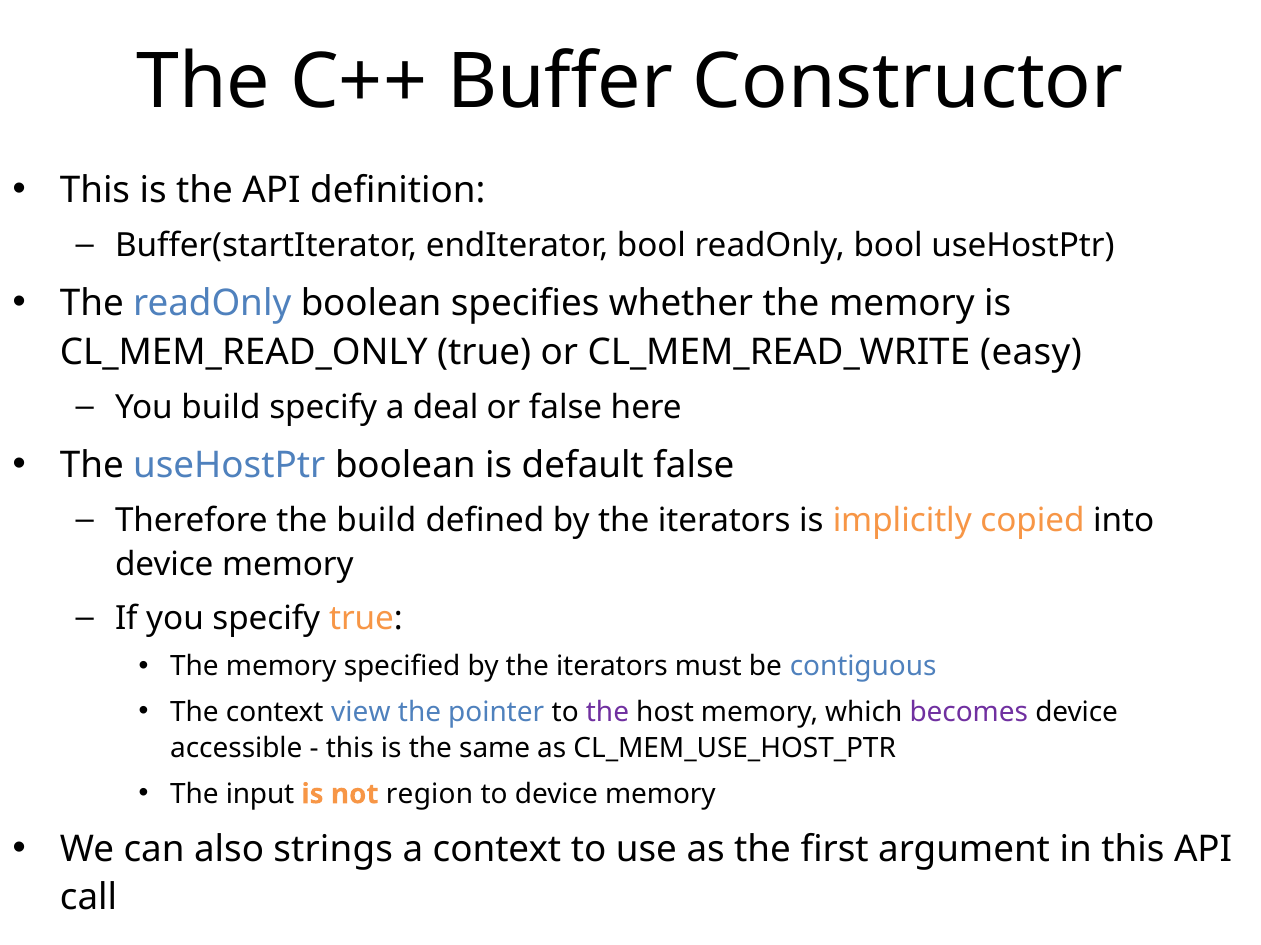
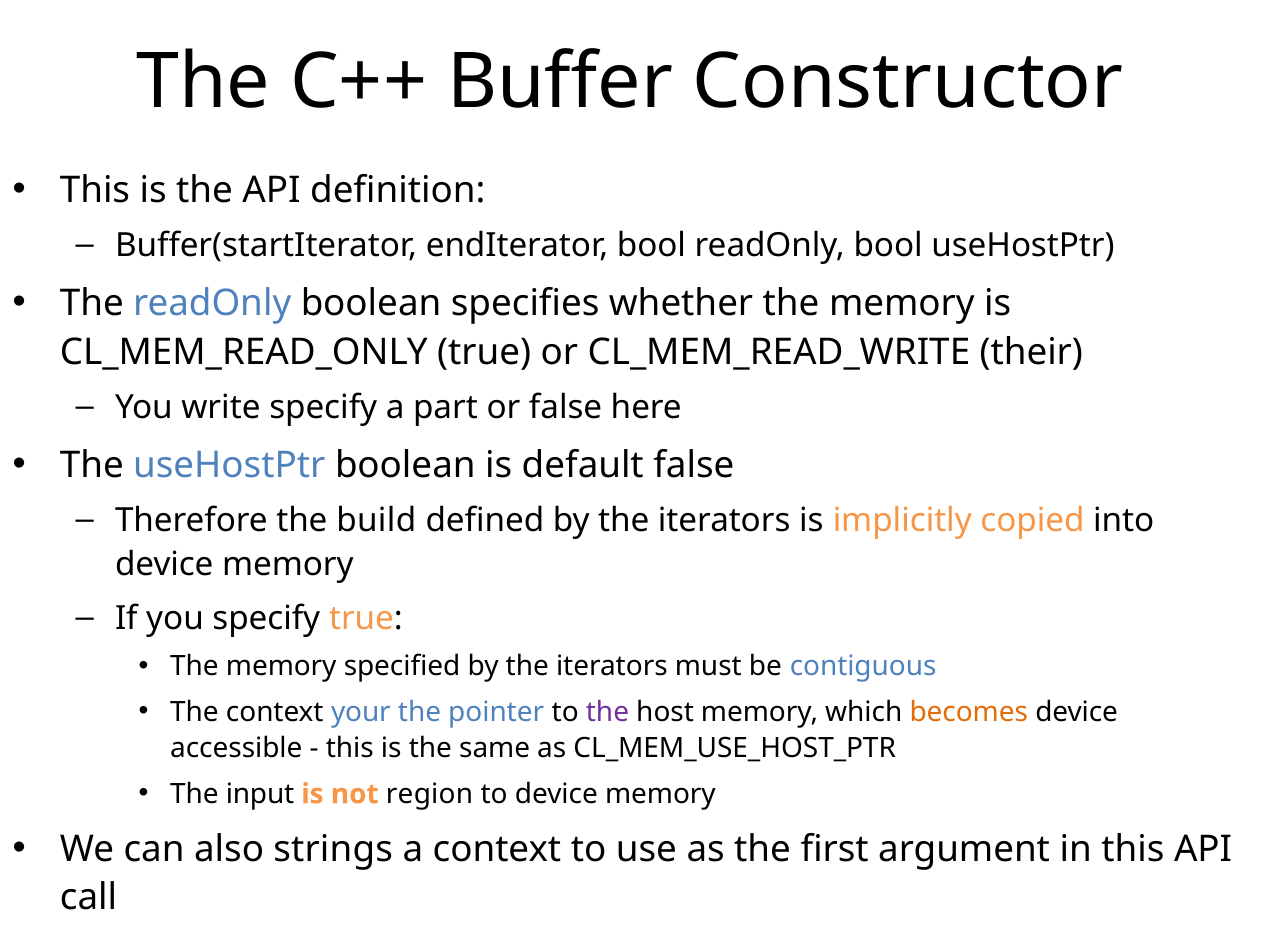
easy: easy -> their
You build: build -> write
deal: deal -> part
view: view -> your
becomes colour: purple -> orange
